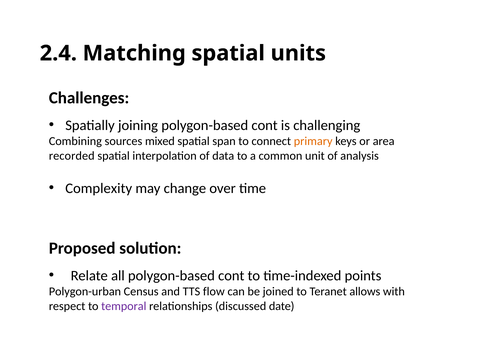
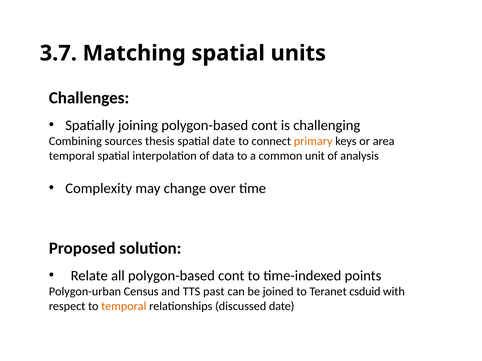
2.4: 2.4 -> 3.7
mixed: mixed -> thesis
spatial span: span -> date
recorded at (72, 156): recorded -> temporal
flow: flow -> past
allows: allows -> csduid
temporal at (124, 306) colour: purple -> orange
